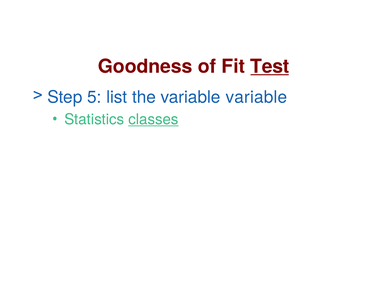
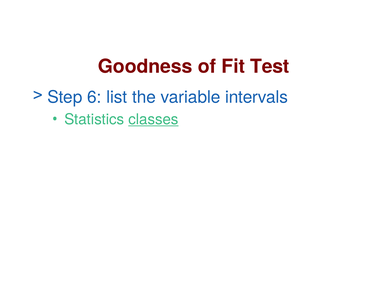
Test underline: present -> none
5: 5 -> 6
variable variable: variable -> intervals
